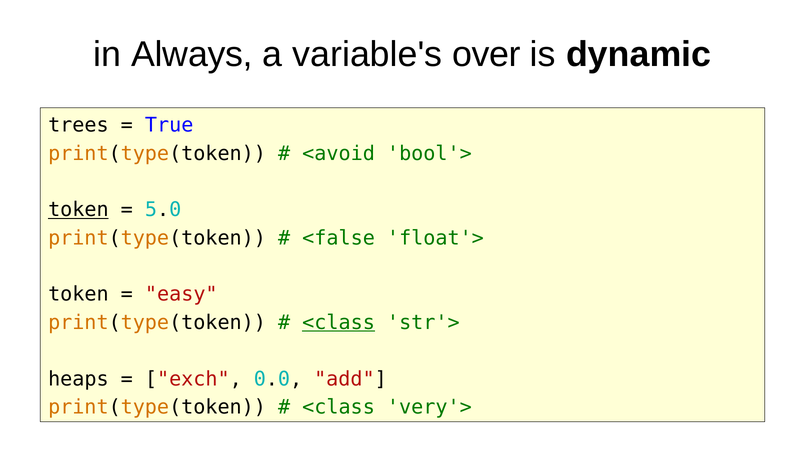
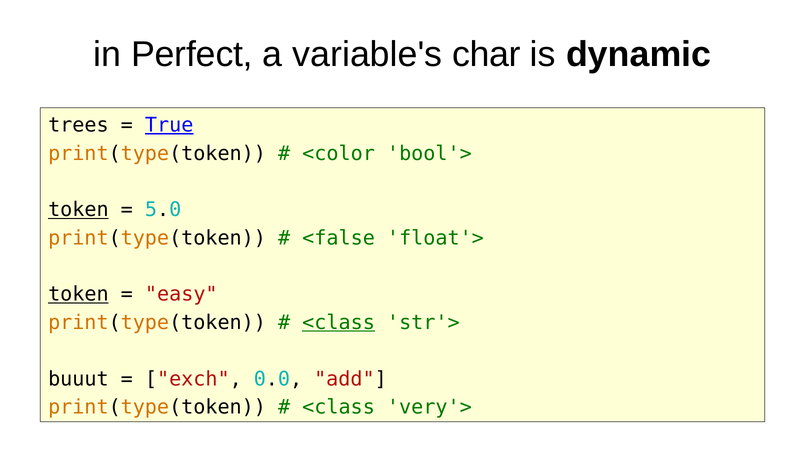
Always: Always -> Perfect
over: over -> char
True underline: none -> present
<avoid: <avoid -> <color
token at (78, 294) underline: none -> present
heaps: heaps -> buuut
